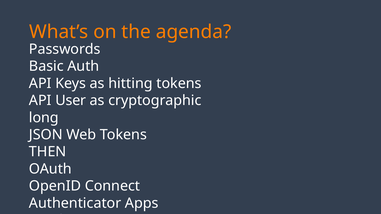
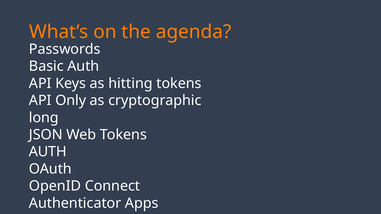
User: User -> Only
THEN at (48, 152): THEN -> AUTH
